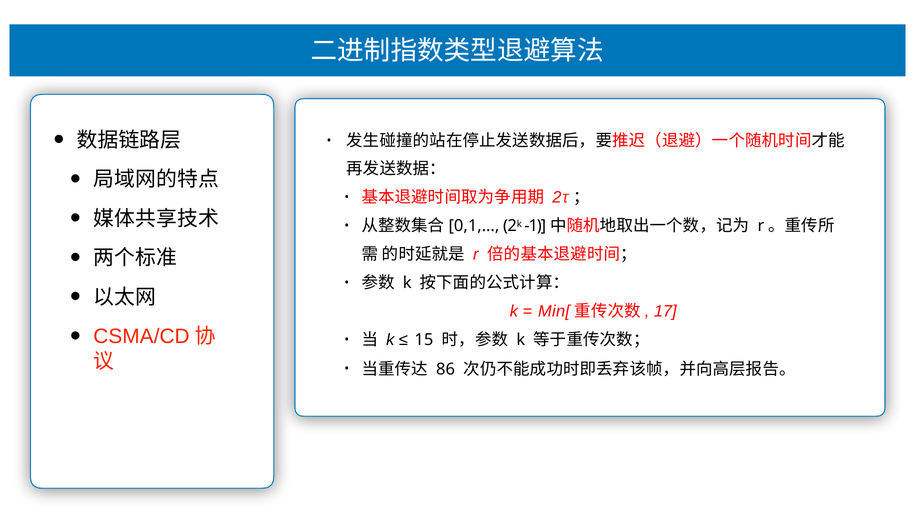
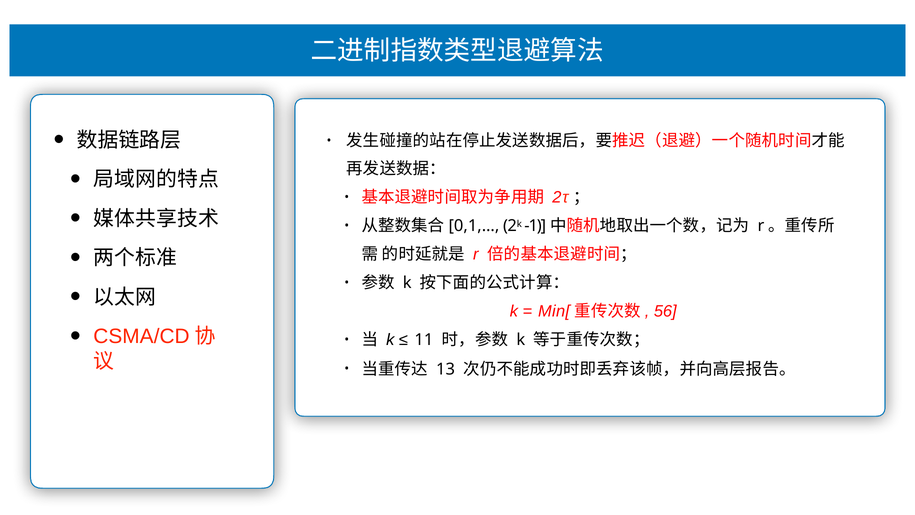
17: 17 -> 56
15: 15 -> 11
86: 86 -> 13
